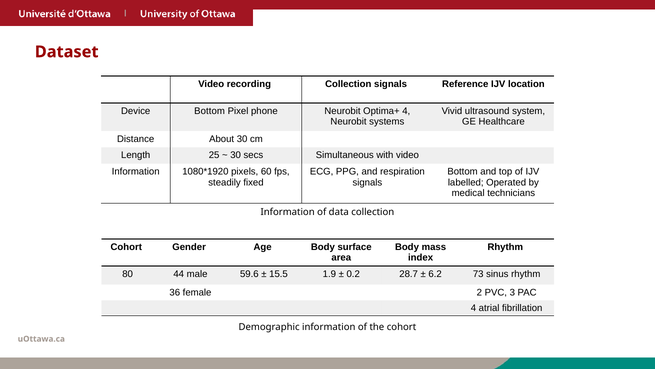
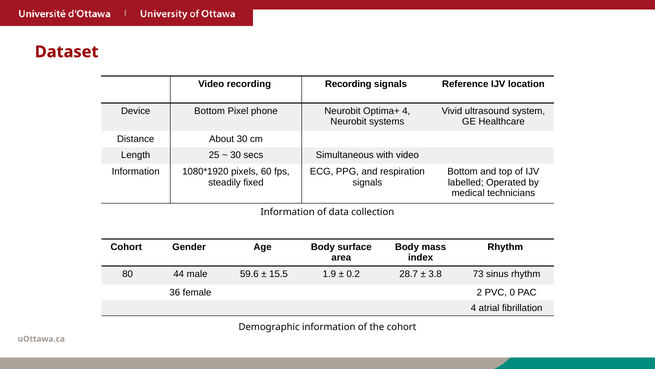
recording Collection: Collection -> Recording
6.2: 6.2 -> 3.8
3: 3 -> 0
